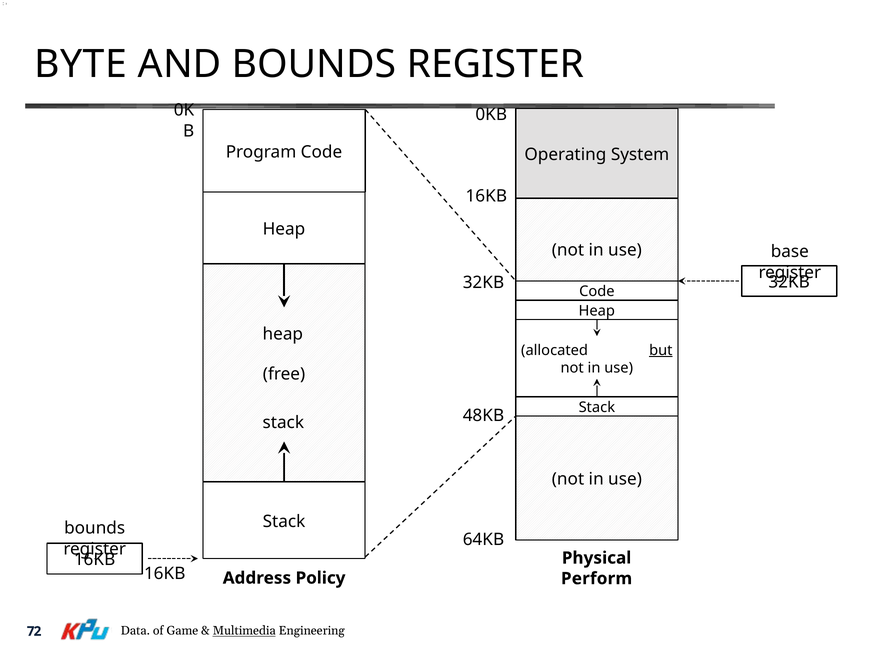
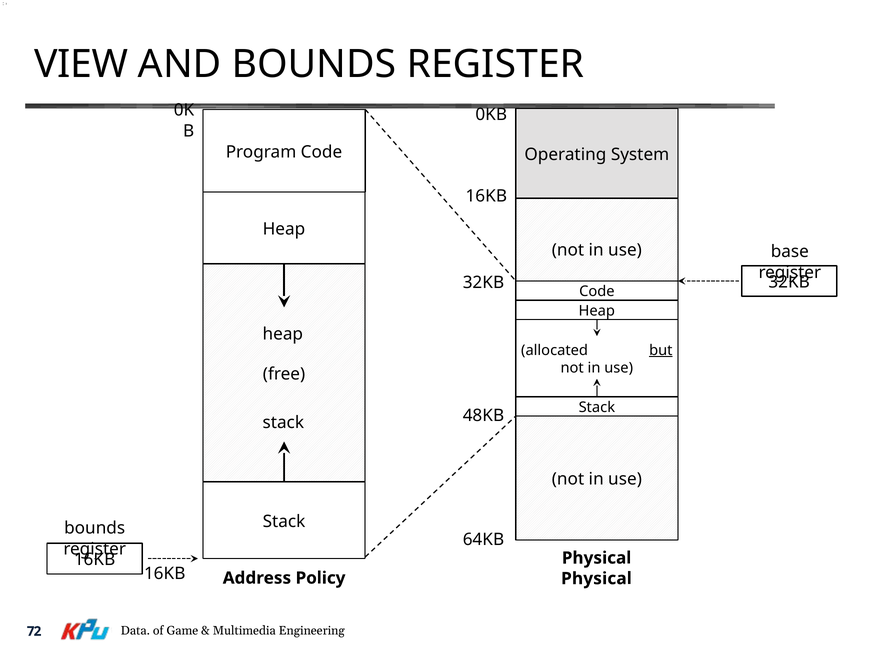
BYTE: BYTE -> VIEW
Perform at (597, 579): Perform -> Physical
Multimedia underline: present -> none
